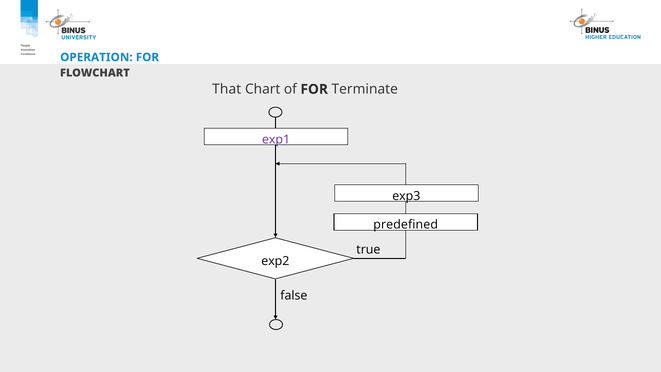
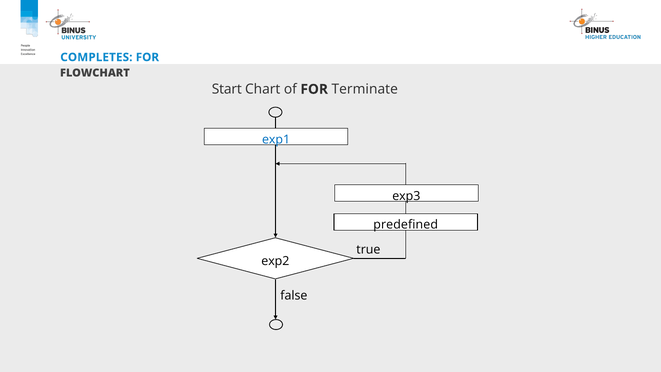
OPERATION: OPERATION -> COMPLETES
That: That -> Start
exp1 colour: purple -> blue
